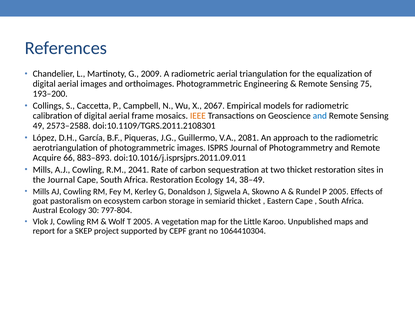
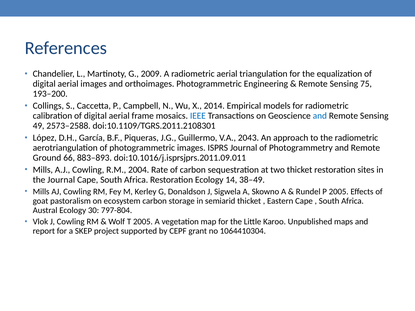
2067: 2067 -> 2014
IEEE colour: orange -> blue
2081: 2081 -> 2043
Acquire: Acquire -> Ground
2041: 2041 -> 2004
